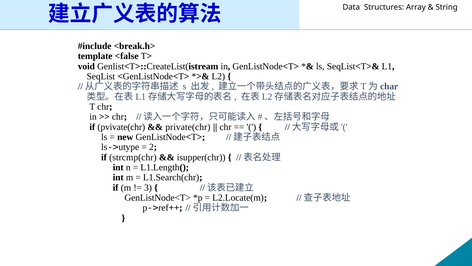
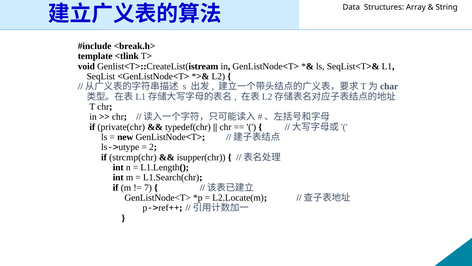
<false: <false -> <tlink
pvivate(chr: pvivate(chr -> private(chr
private(chr: private(chr -> typedef(chr
3: 3 -> 7
